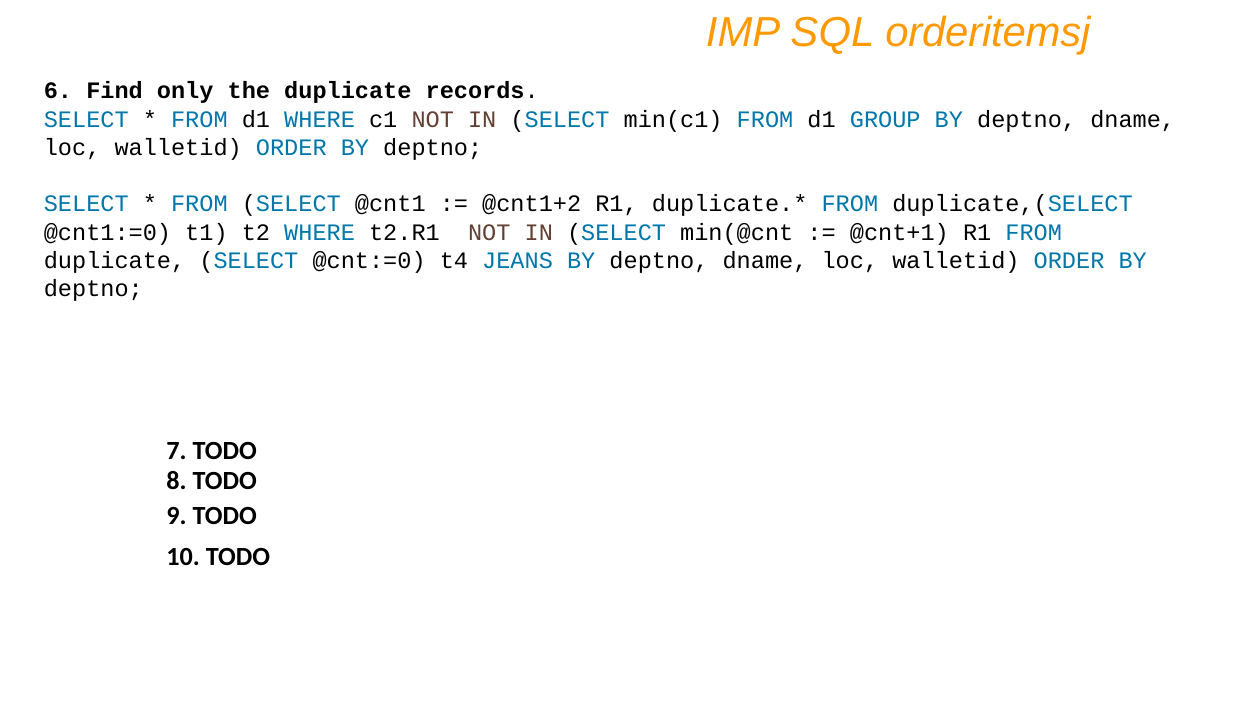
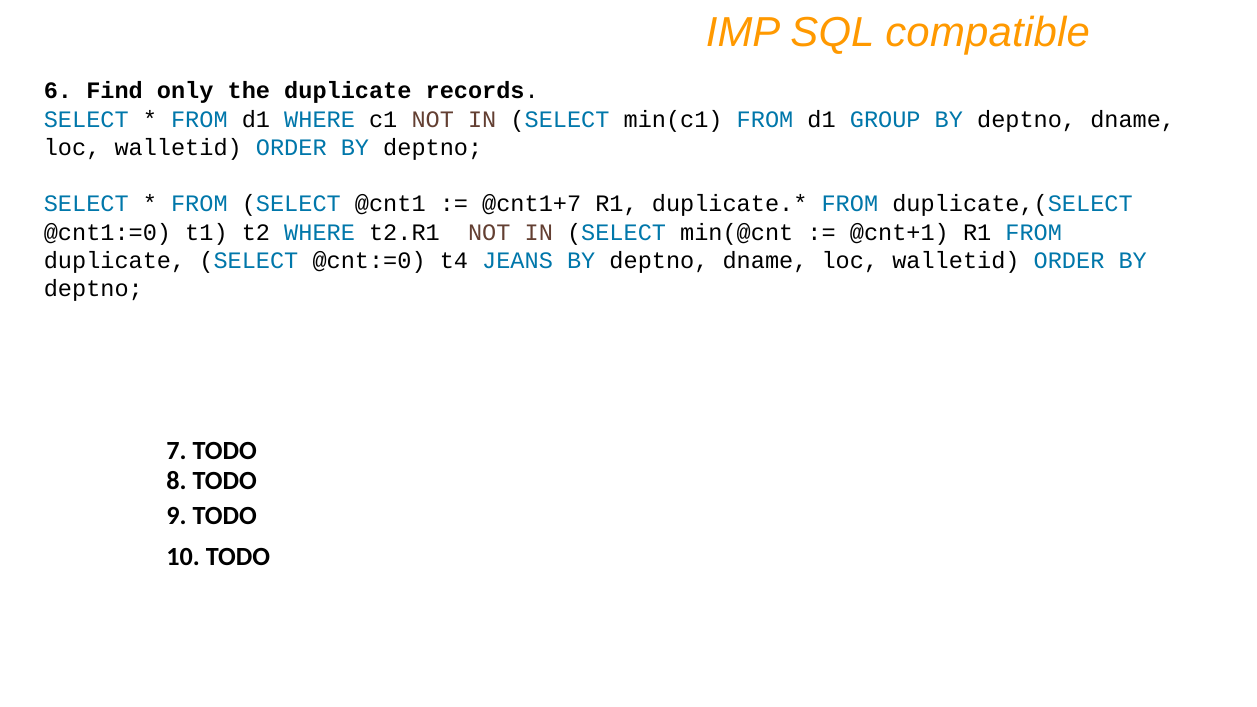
orderitemsj: orderitemsj -> compatible
@cnt1+2: @cnt1+2 -> @cnt1+7
